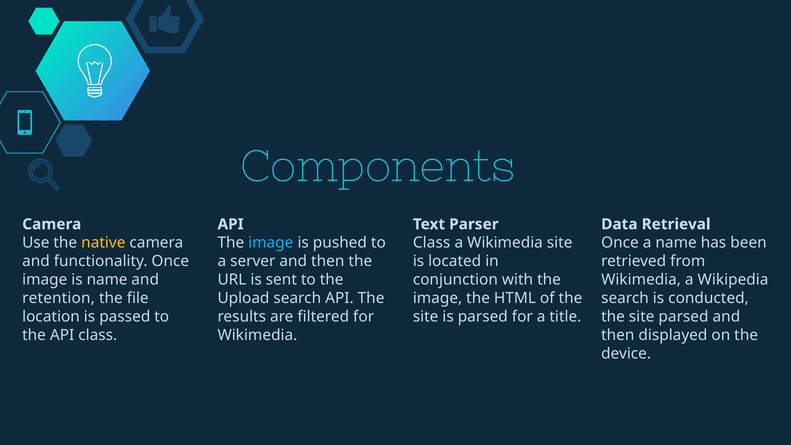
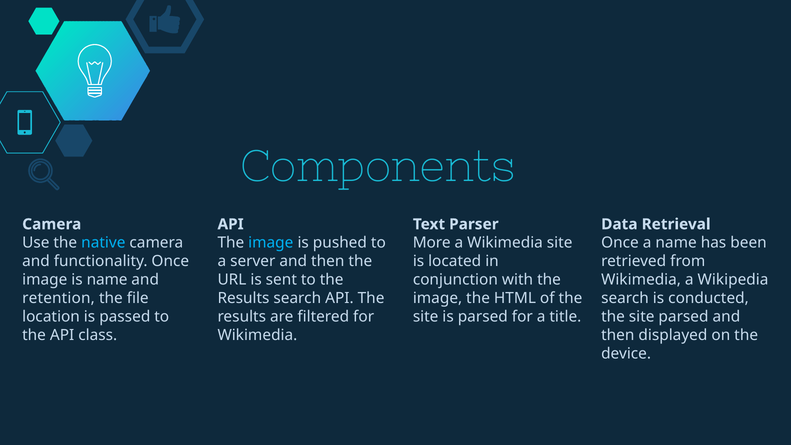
native colour: yellow -> light blue
Class at (432, 243): Class -> More
Upload at (243, 298): Upload -> Results
